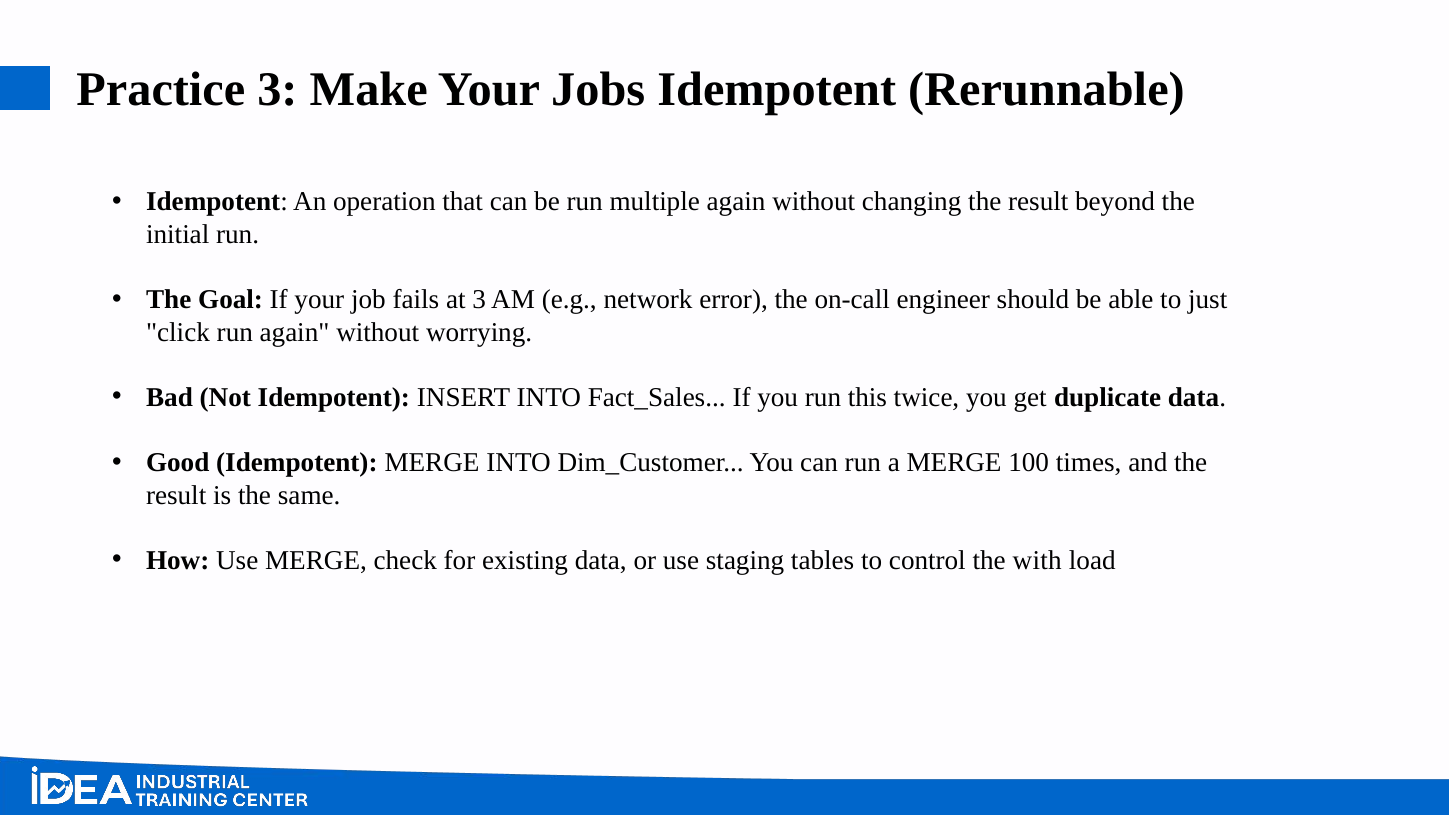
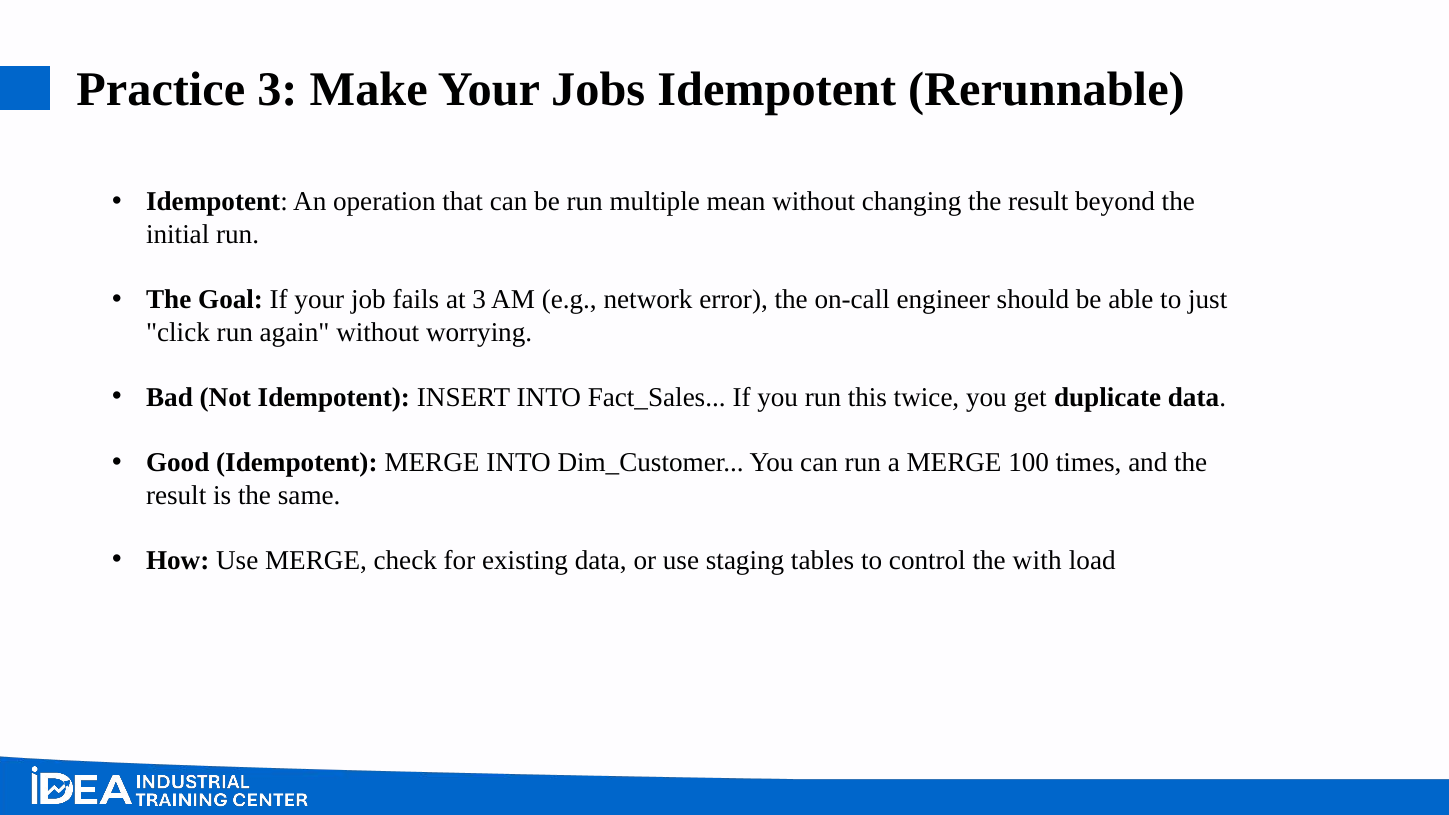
multiple again: again -> mean
